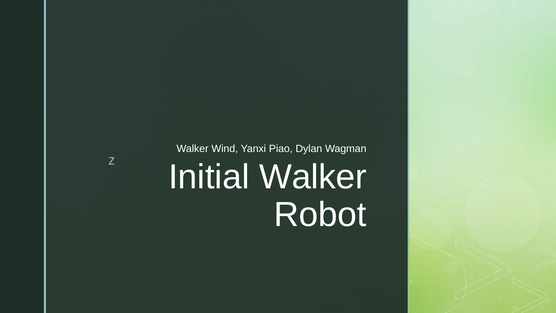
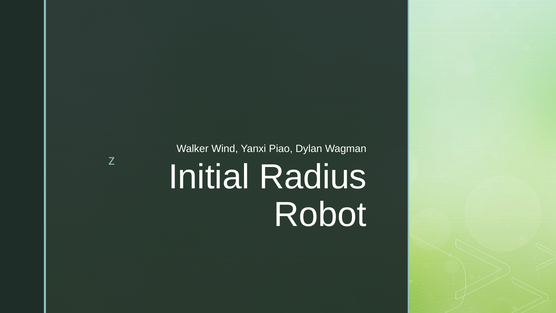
Initial Walker: Walker -> Radius
